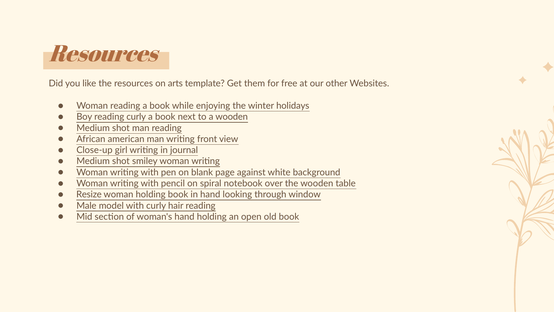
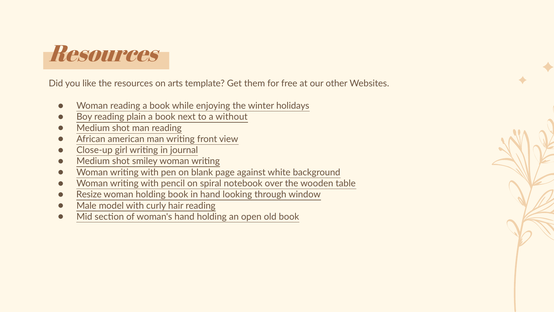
reading curly: curly -> plain
a wooden: wooden -> without
